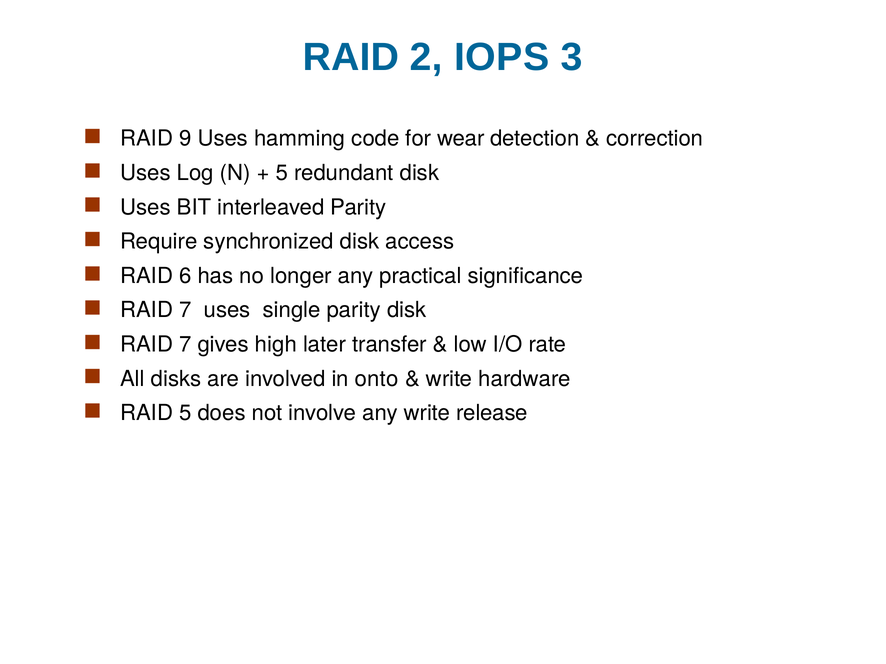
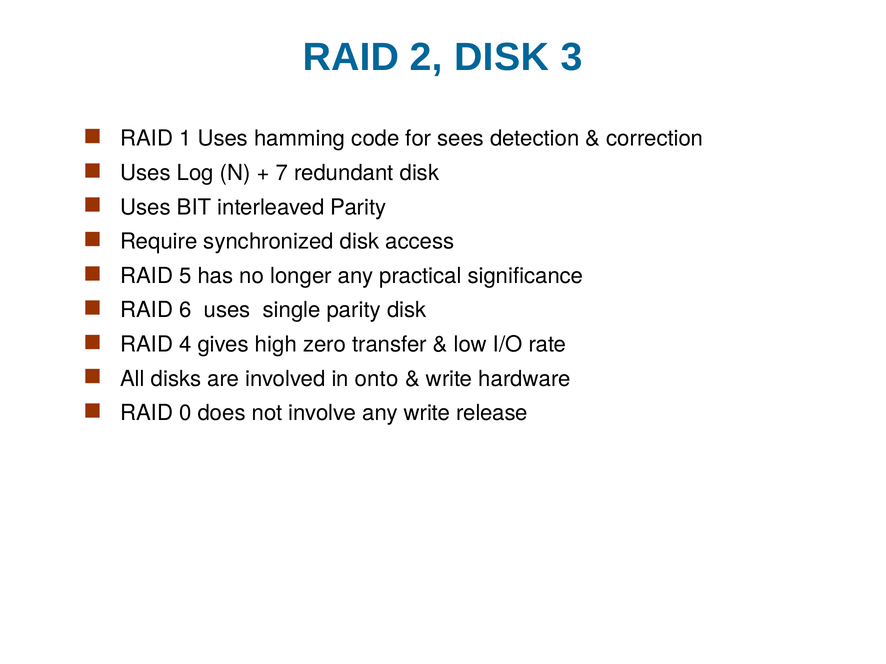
2 IOPS: IOPS -> DISK
9: 9 -> 1
wear: wear -> sees
5 at (282, 173): 5 -> 7
6: 6 -> 5
7 at (185, 310): 7 -> 6
7 at (185, 345): 7 -> 4
later: later -> zero
RAID 5: 5 -> 0
